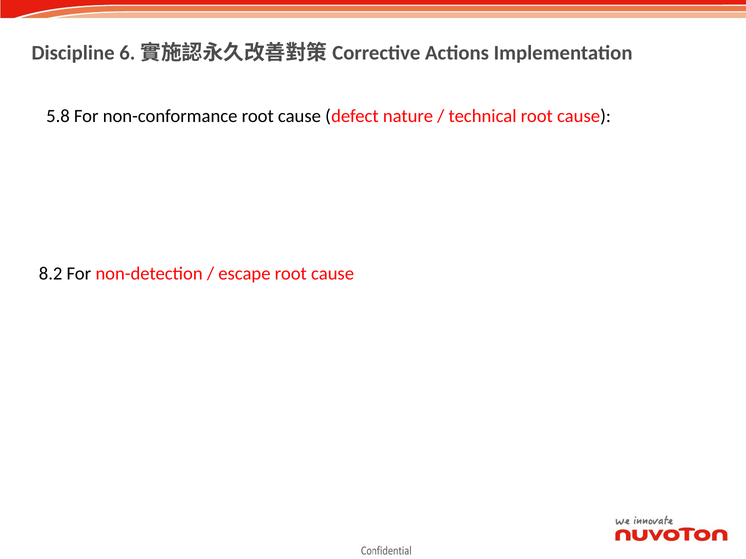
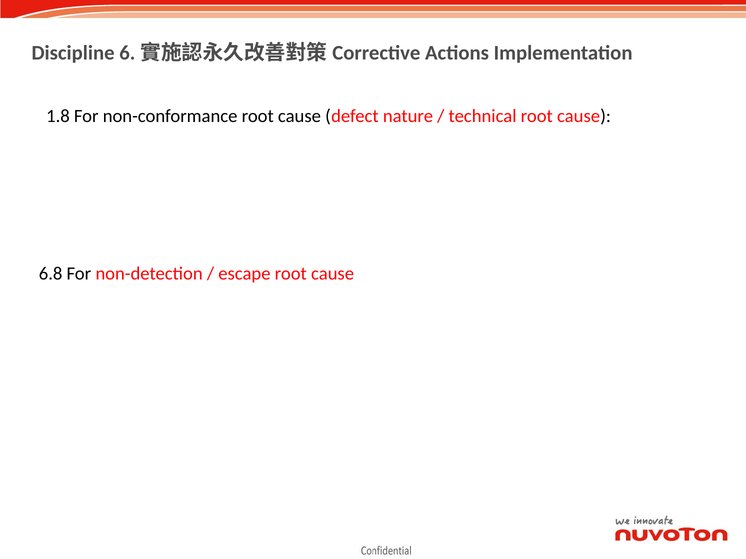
5.8: 5.8 -> 1.8
8.2: 8.2 -> 6.8
